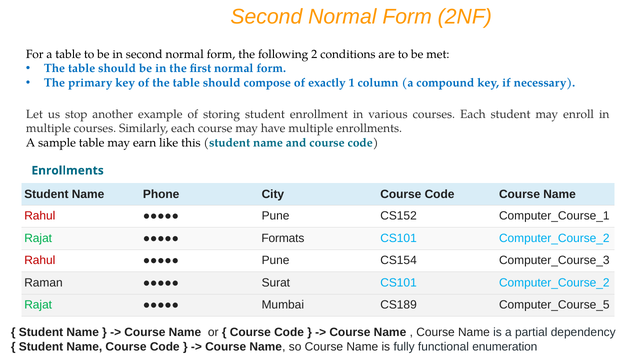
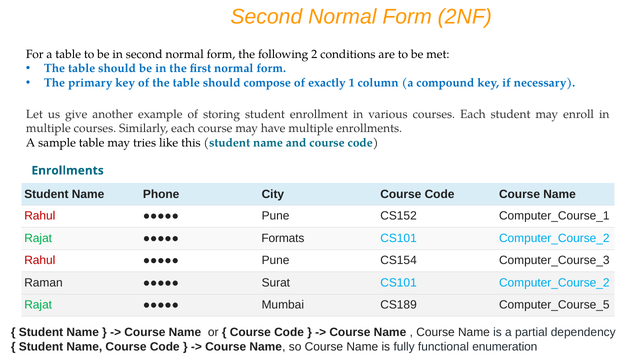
stop: stop -> give
earn: earn -> tries
